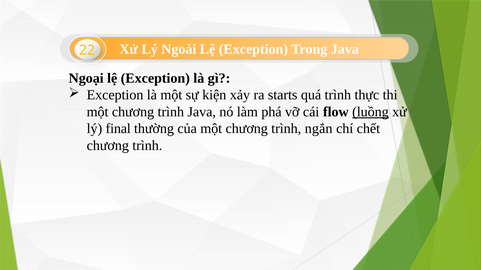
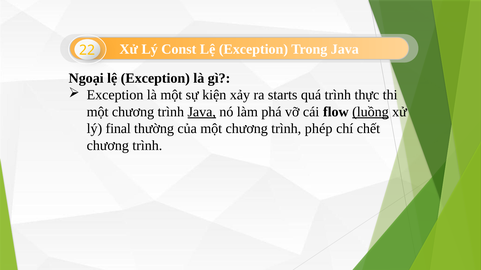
Ngoài: Ngoài -> Const
Java at (202, 112) underline: none -> present
ngắn: ngắn -> phép
